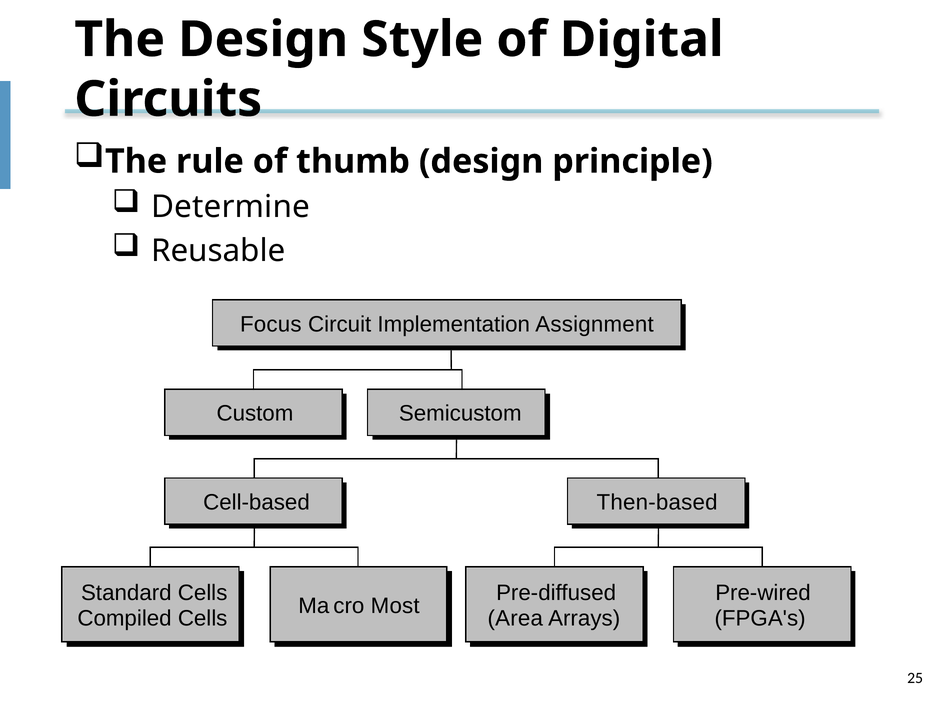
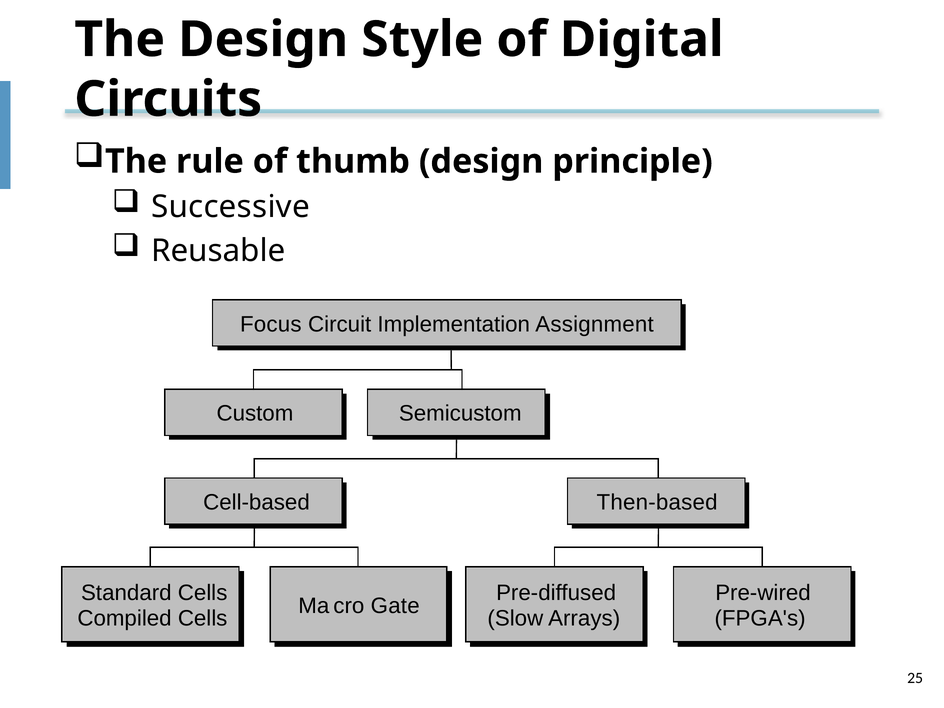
Determine: Determine -> Successive
Most: Most -> Gate
Area: Area -> Slow
